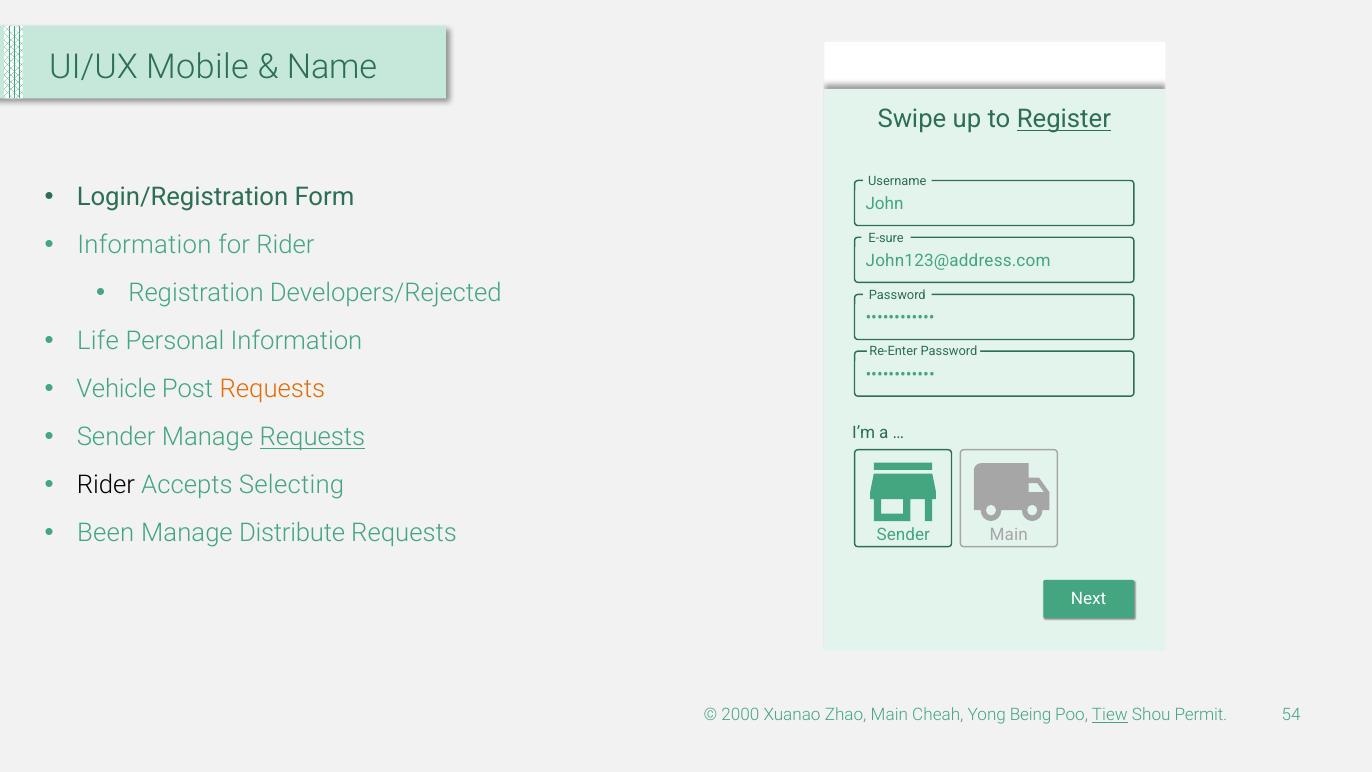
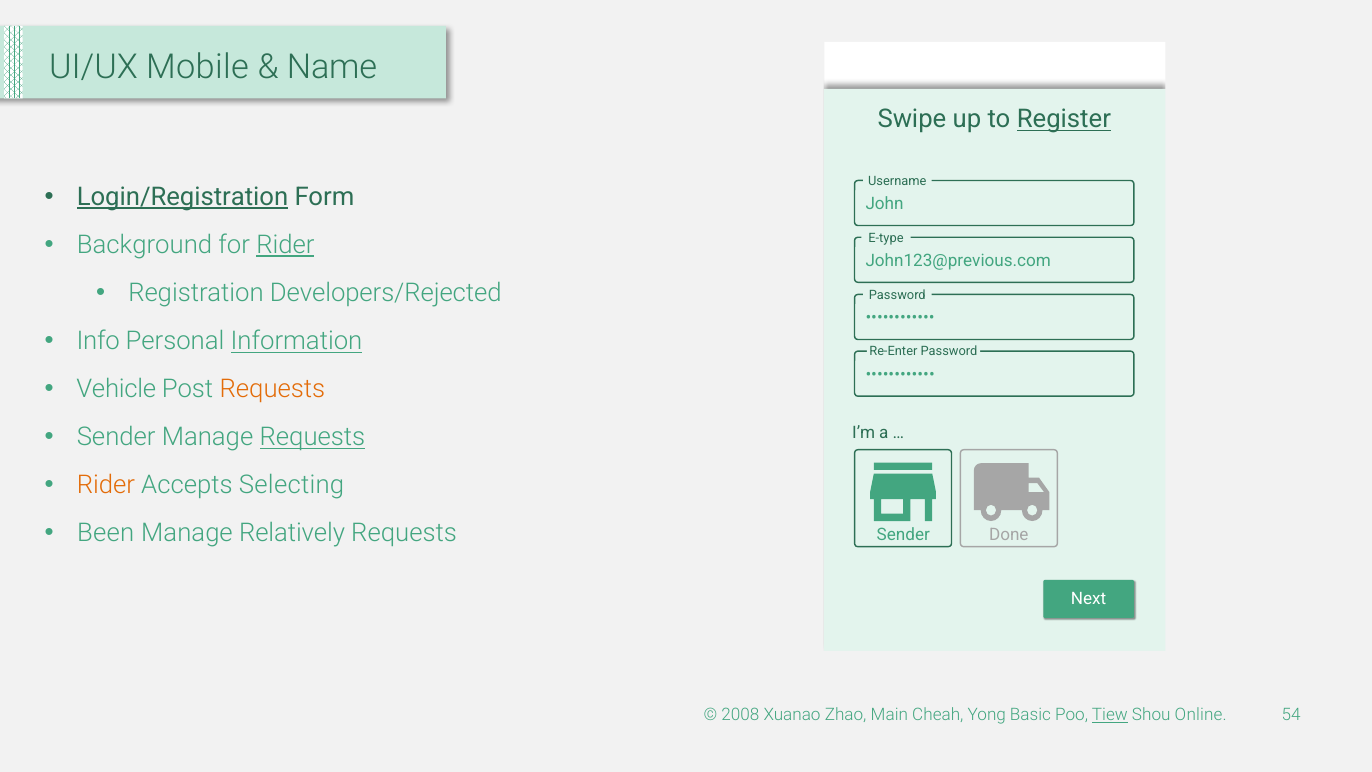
Login/Registration underline: none -> present
Information at (144, 245): Information -> Background
Rider at (285, 245) underline: none -> present
E-sure: E-sure -> E-type
John123@address.com: John123@address.com -> John123@previous.com
Life: Life -> Info
Information at (296, 341) underline: none -> present
Rider at (106, 485) colour: black -> orange
Distribute: Distribute -> Relatively
Sender Main: Main -> Done
2000: 2000 -> 2008
Being: Being -> Basic
Permit: Permit -> Online
